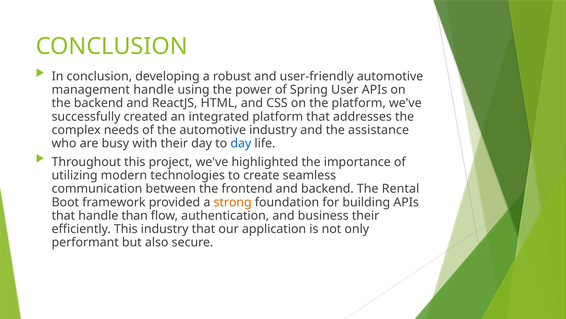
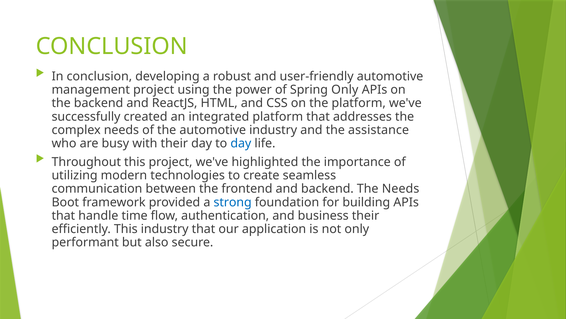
management handle: handle -> project
Spring User: User -> Only
The Rental: Rental -> Needs
strong colour: orange -> blue
than: than -> time
